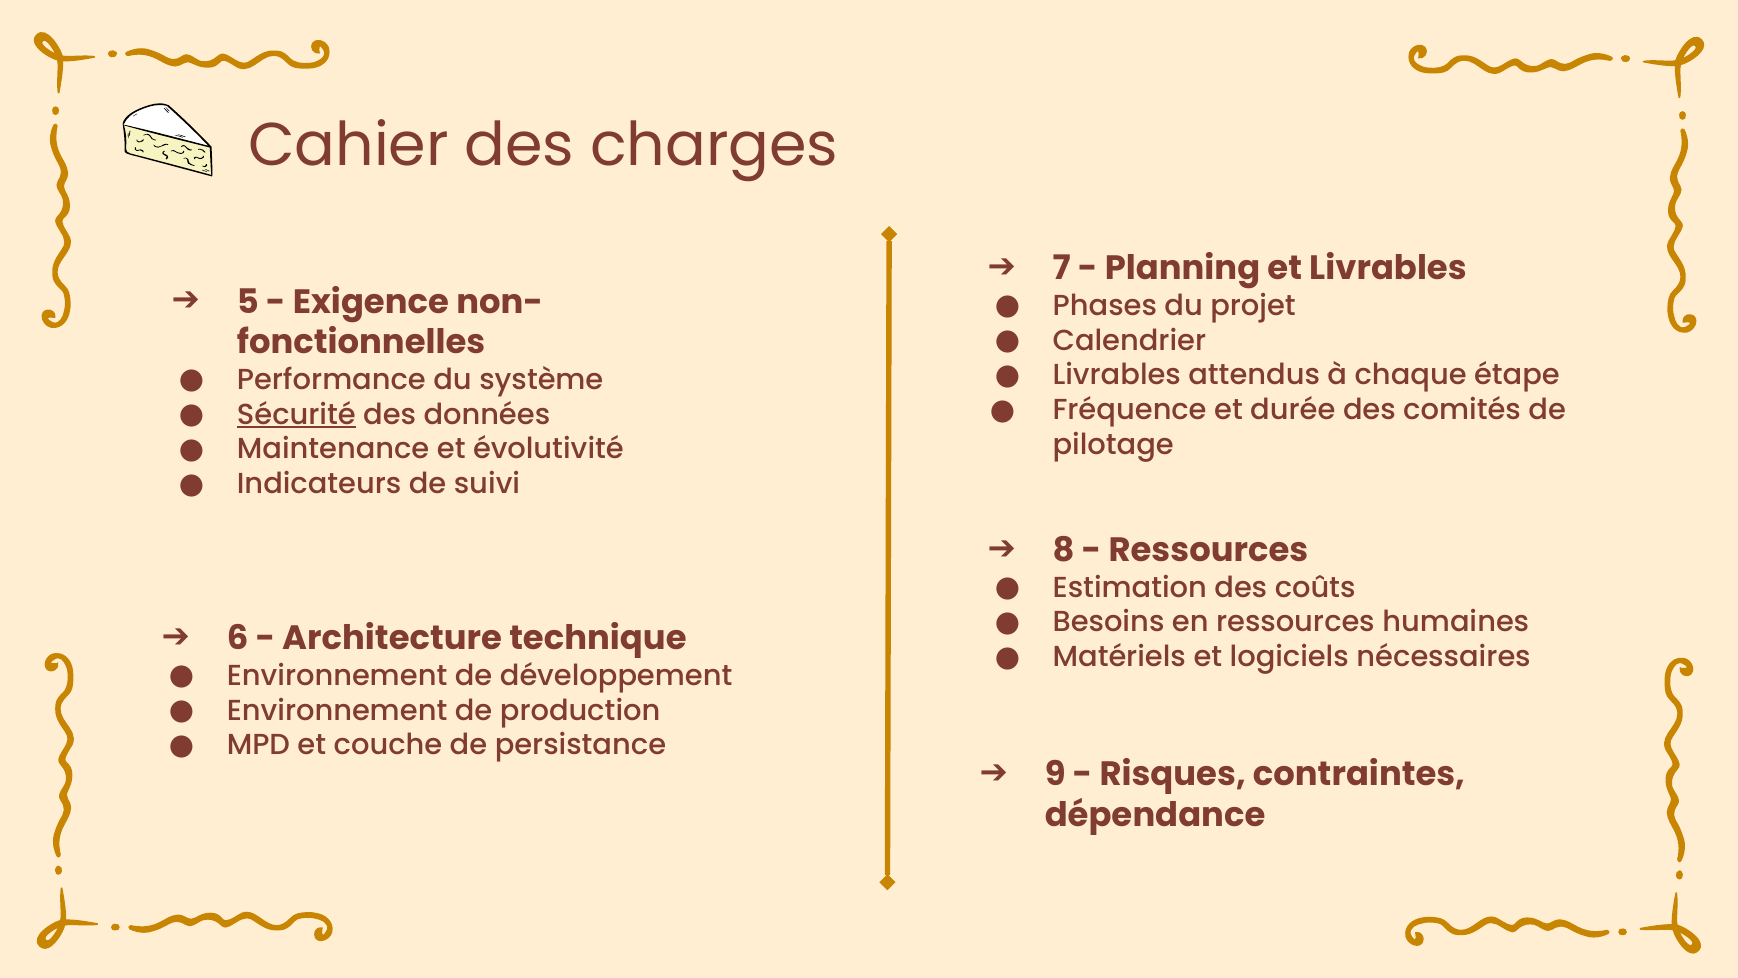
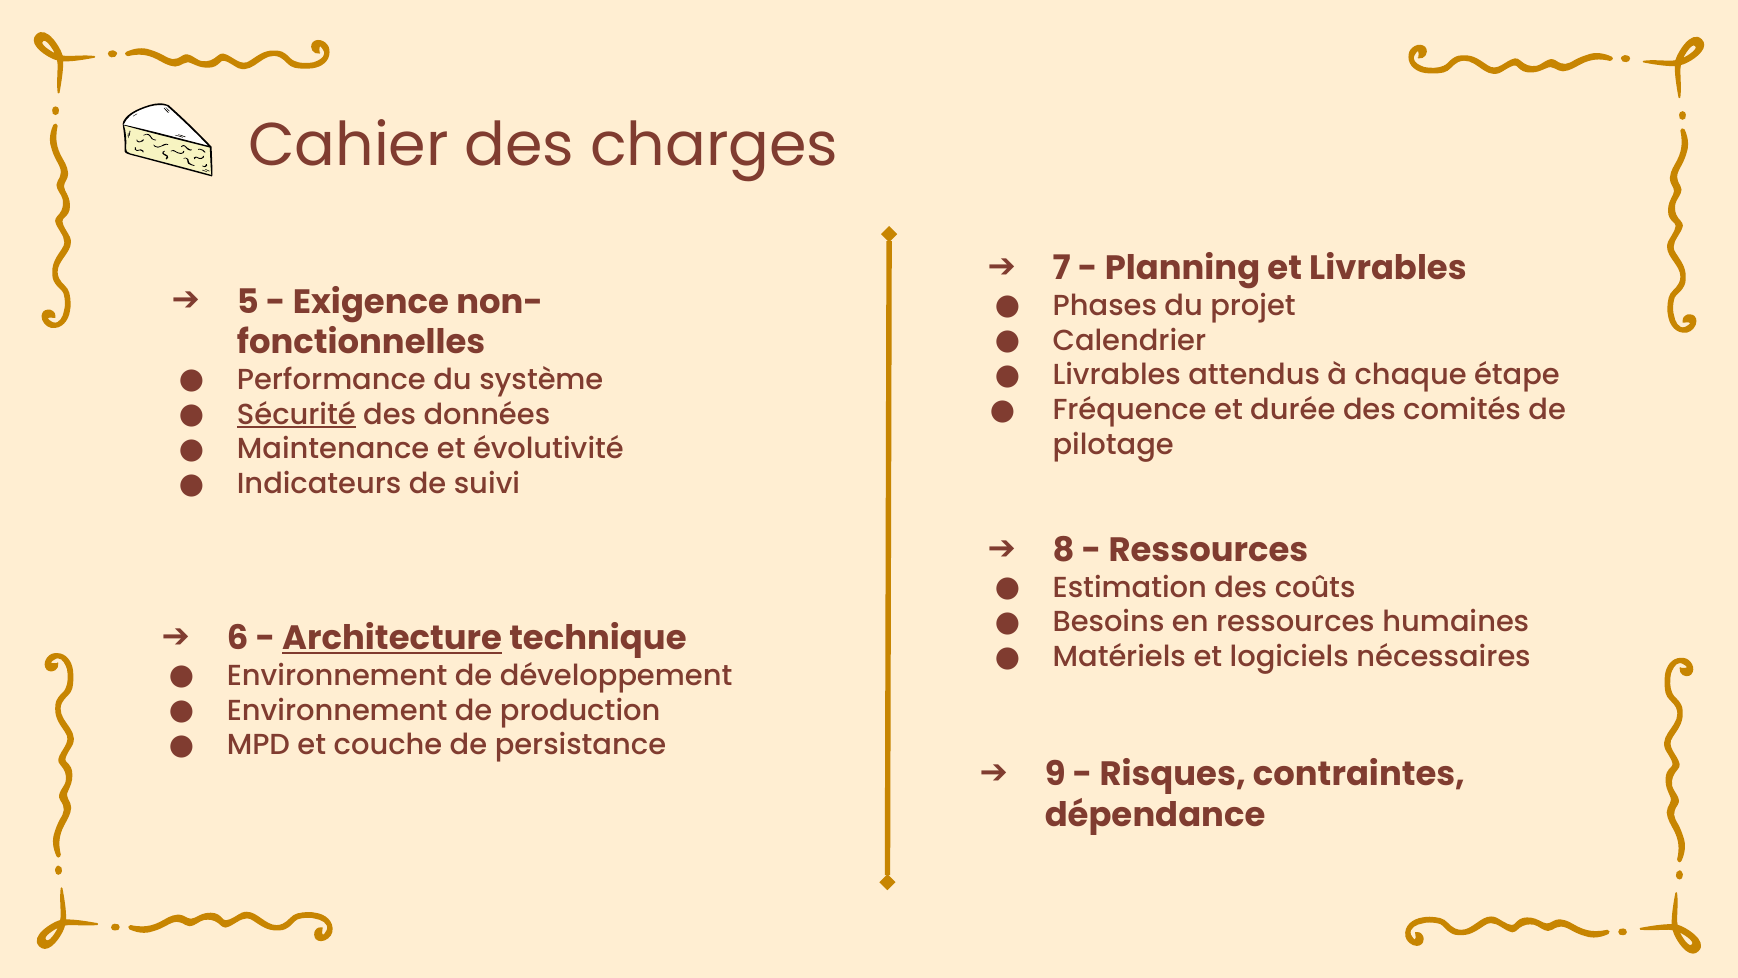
Architecture underline: none -> present
